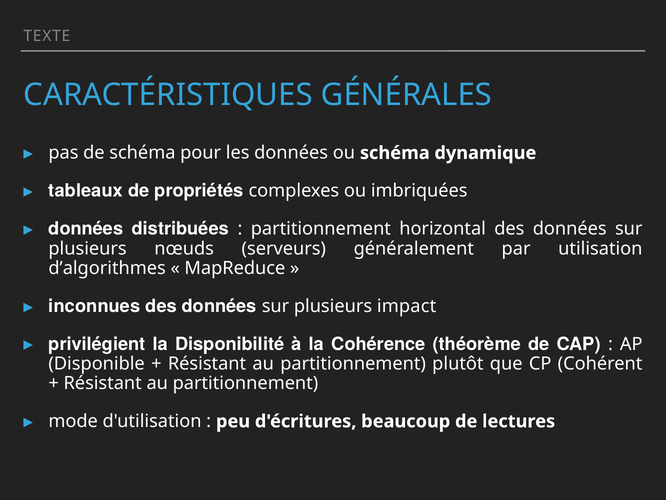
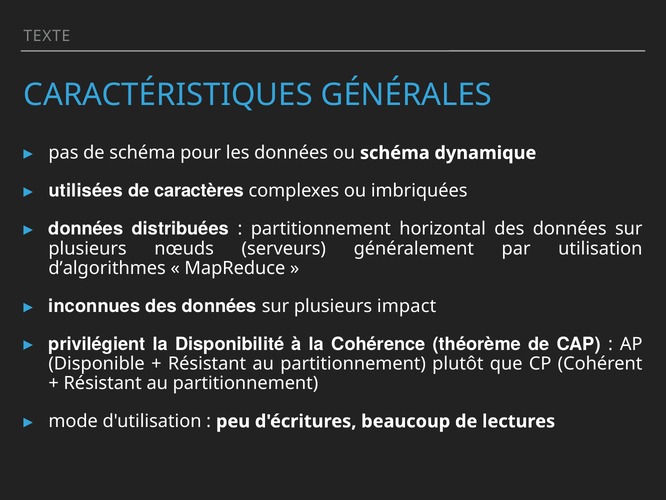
tableaux: tableaux -> utilisées
propriétés: propriétés -> caractères
